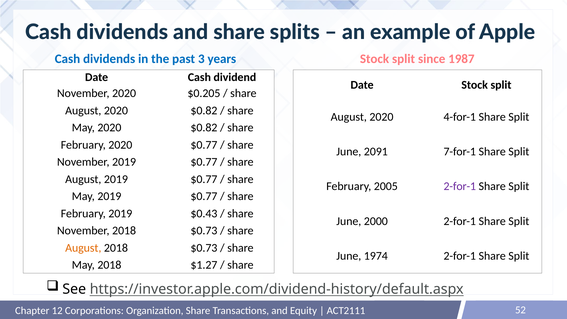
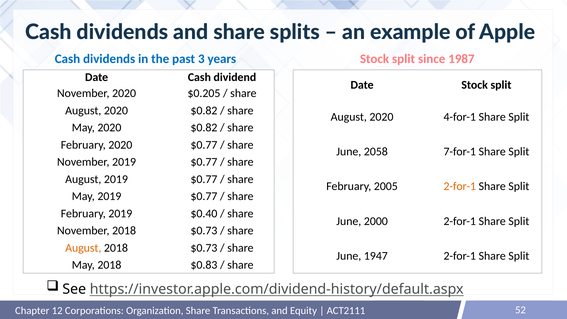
2091: 2091 -> 2058
2-for-1 at (460, 186) colour: purple -> orange
$0.43: $0.43 -> $0.40
1974: 1974 -> 1947
$1.27: $1.27 -> $0.83
